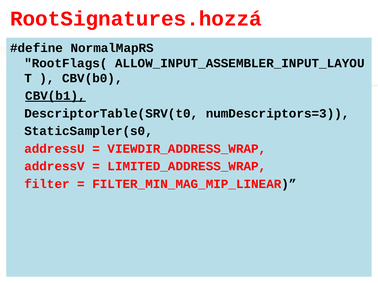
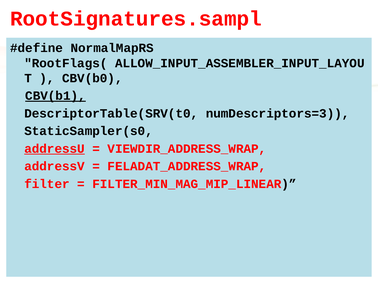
RootSignatures.hozzá: RootSignatures.hozzá -> RootSignatures.sampl
addressU underline: none -> present
LIMITED_ADDRESS_WRAP: LIMITED_ADDRESS_WRAP -> FELADAT_ADDRESS_WRAP
